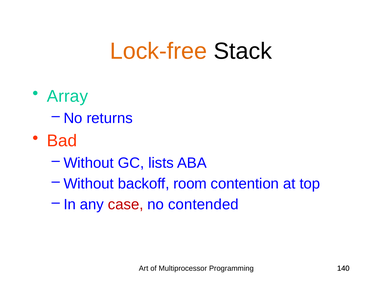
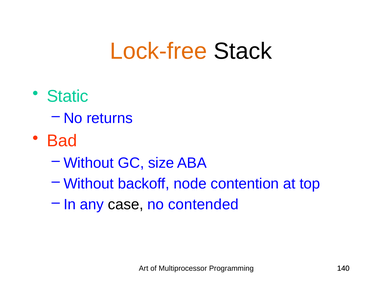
Array: Array -> Static
lists: lists -> size
room: room -> node
case colour: red -> black
